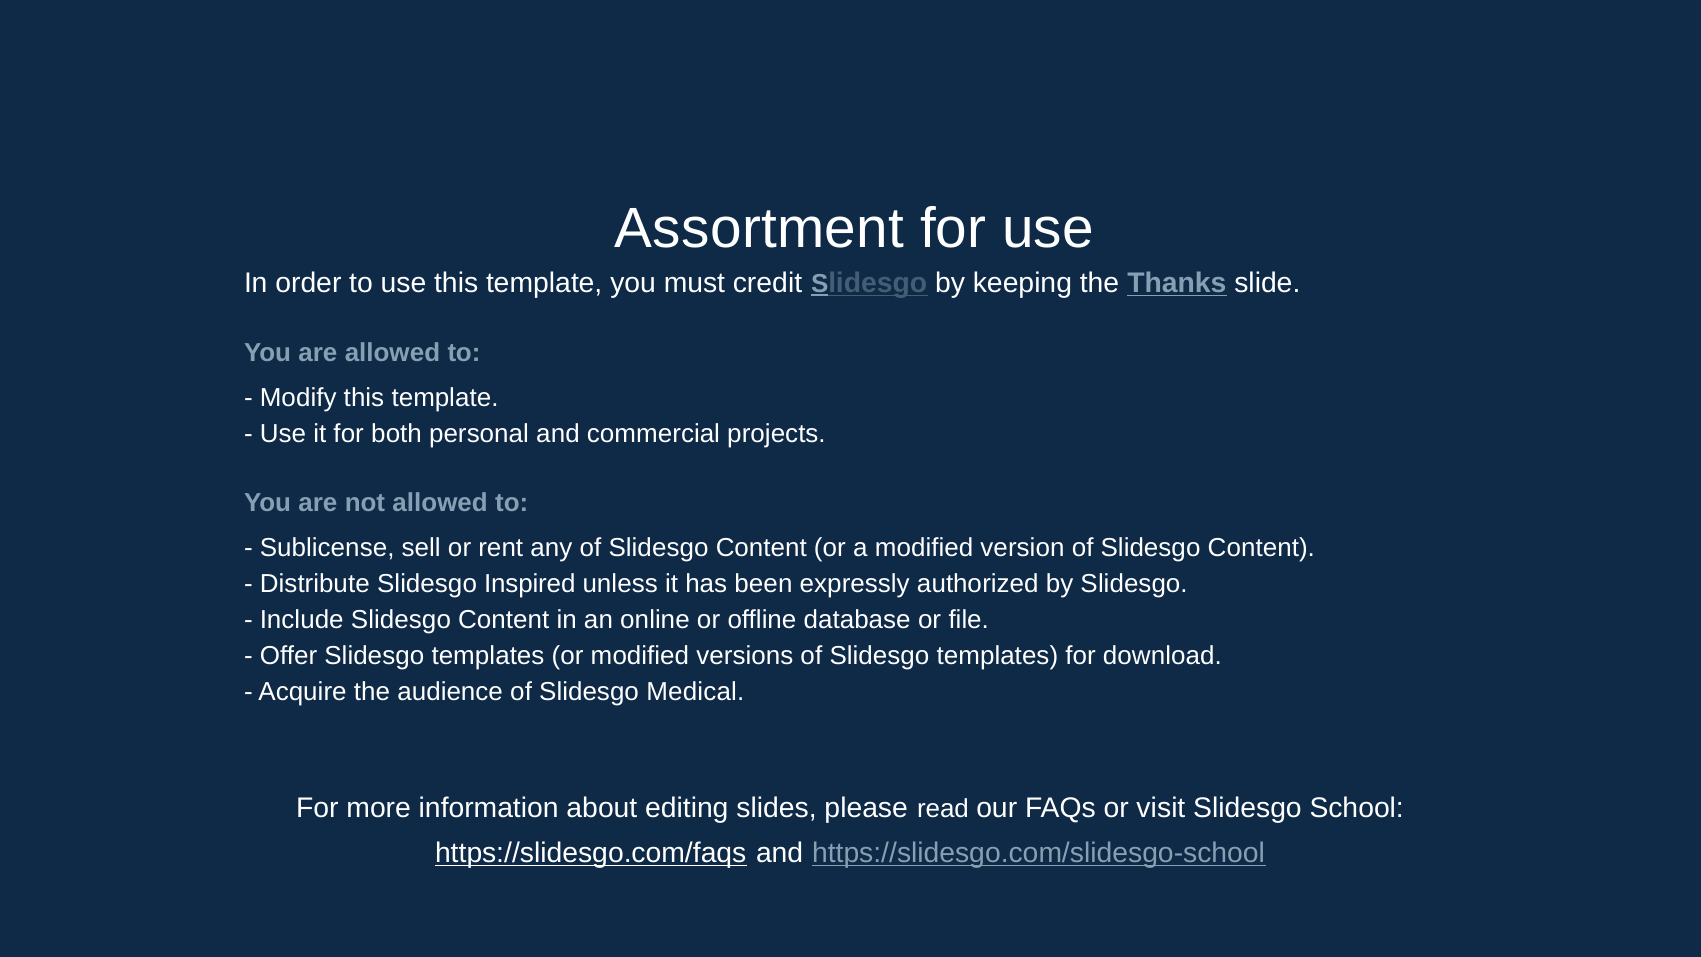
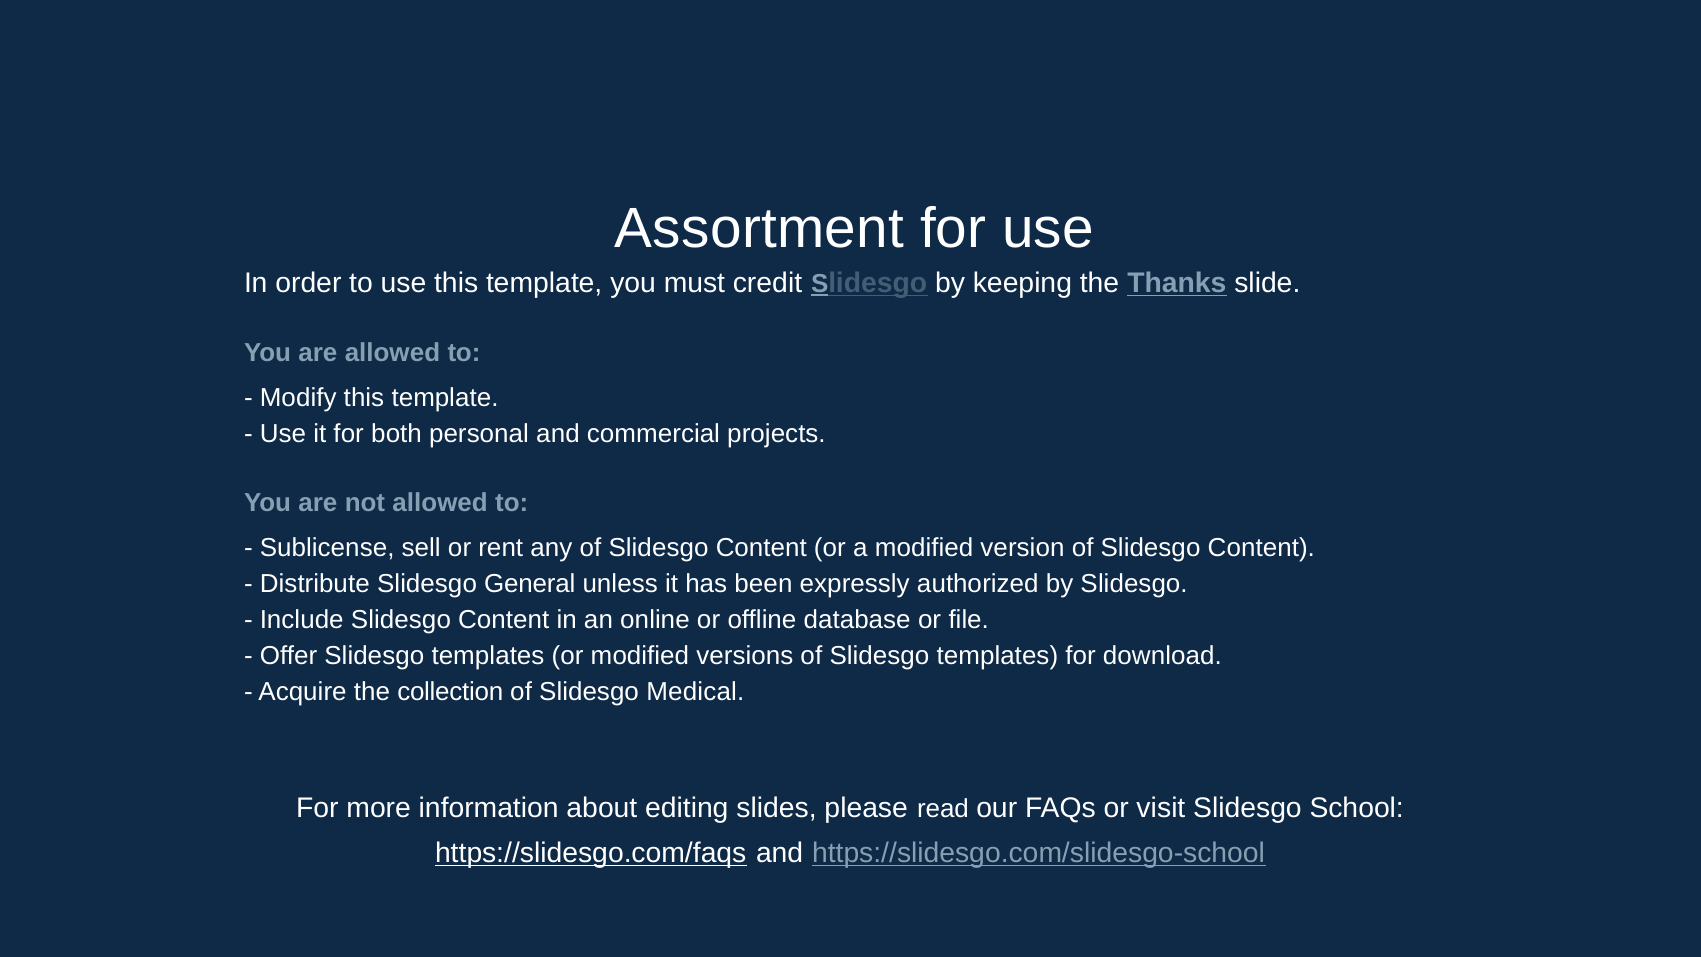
Inspired: Inspired -> General
audience: audience -> collection
